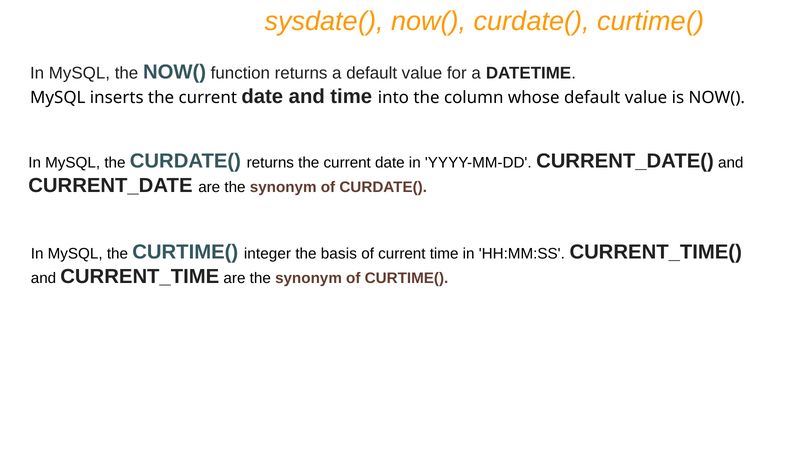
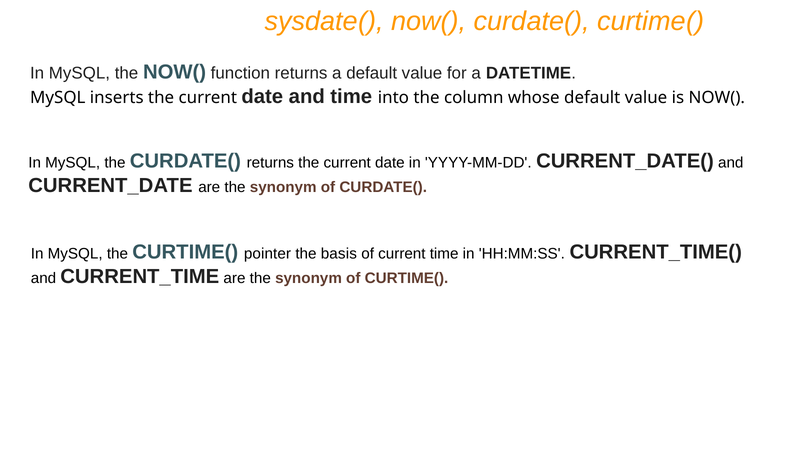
integer: integer -> pointer
